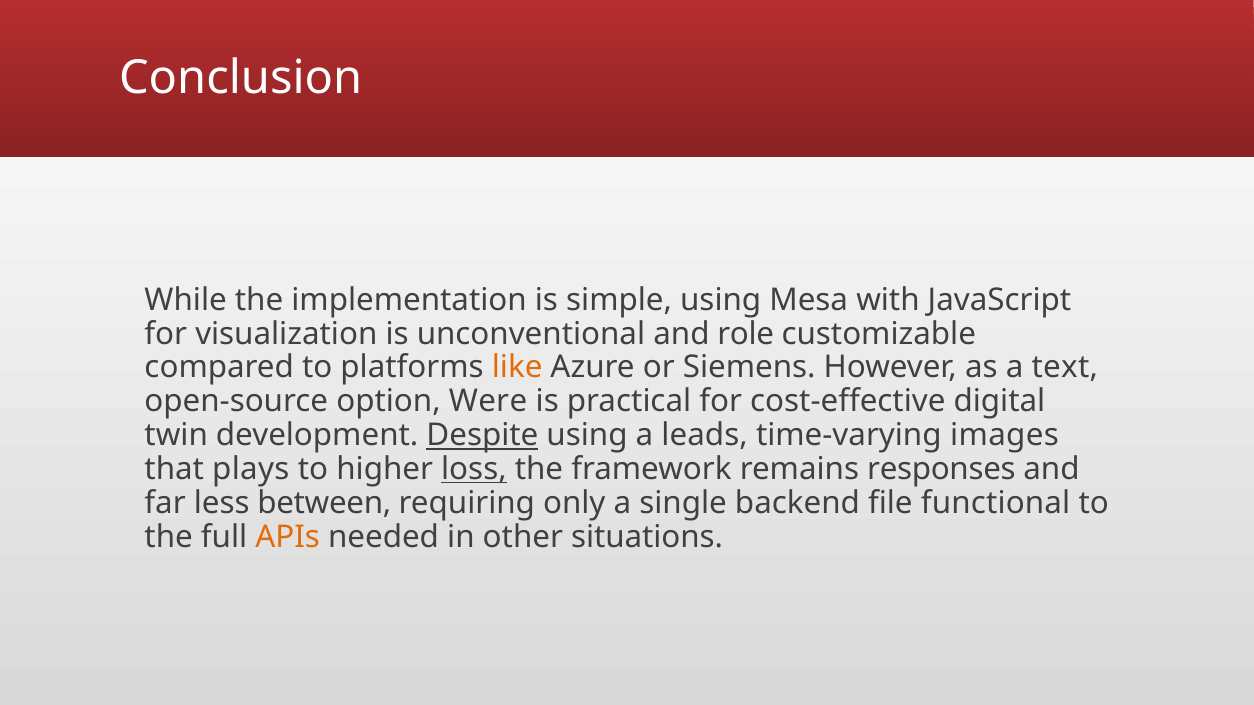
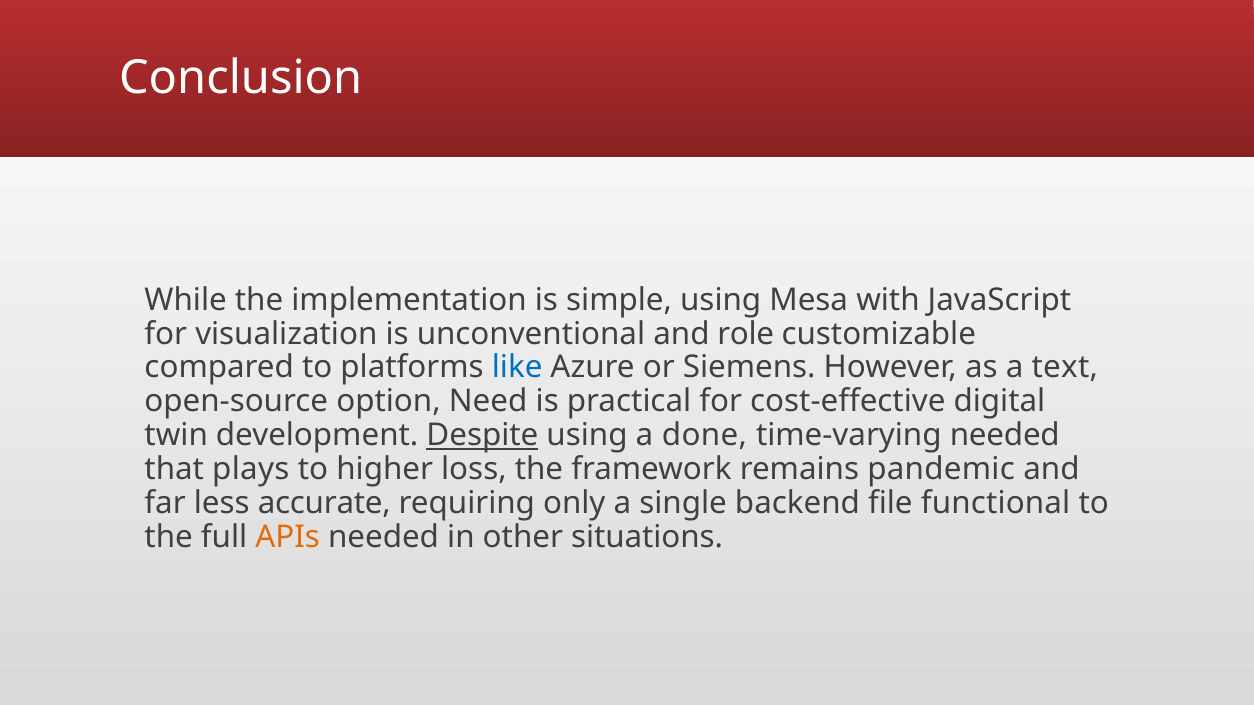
like colour: orange -> blue
Were: Were -> Need
leads: leads -> done
time-varying images: images -> needed
loss underline: present -> none
responses: responses -> pandemic
between: between -> accurate
